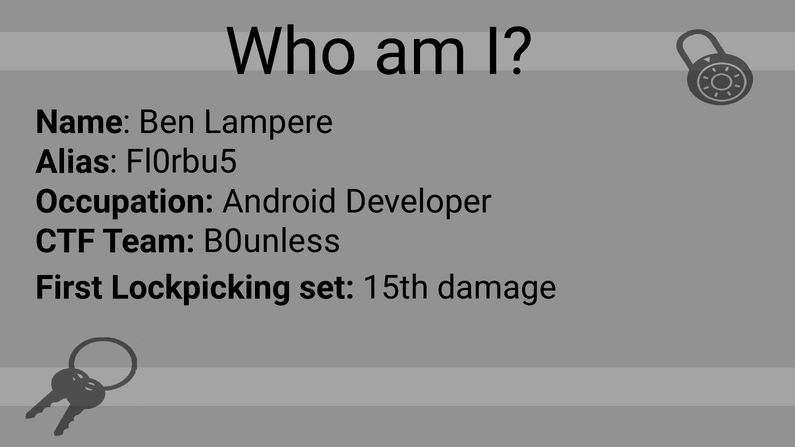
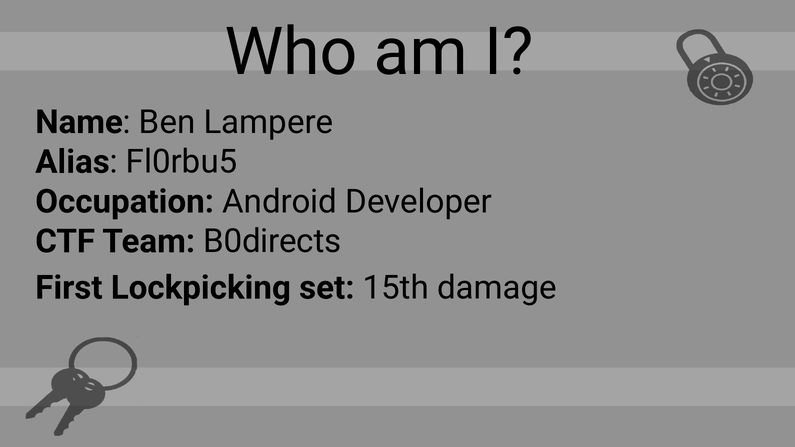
B0unless: B0unless -> B0directs
